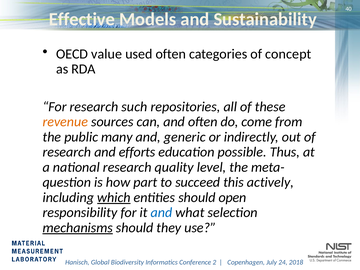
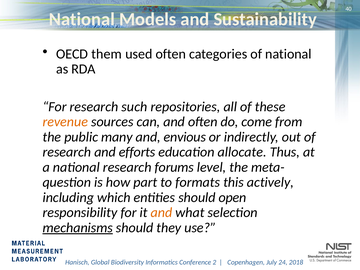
Effective at (82, 19): Effective -> National
value: value -> them
of concept: concept -> national
generic: generic -> envious
possible: possible -> allocate
quality: quality -> forums
succeed: succeed -> formats
which underline: present -> none
and at (162, 213) colour: blue -> orange
